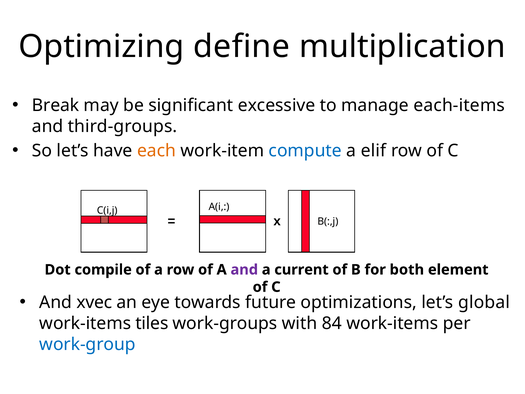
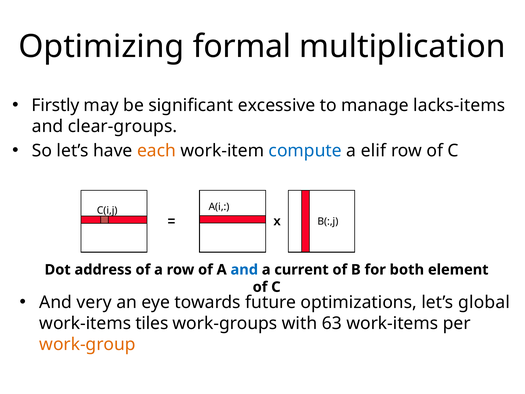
define: define -> formal
Break: Break -> Firstly
each-items: each-items -> lacks-items
third-groups: third-groups -> clear-groups
compile: compile -> address
and at (244, 270) colour: purple -> blue
xvec: xvec -> very
84: 84 -> 63
work-group colour: blue -> orange
